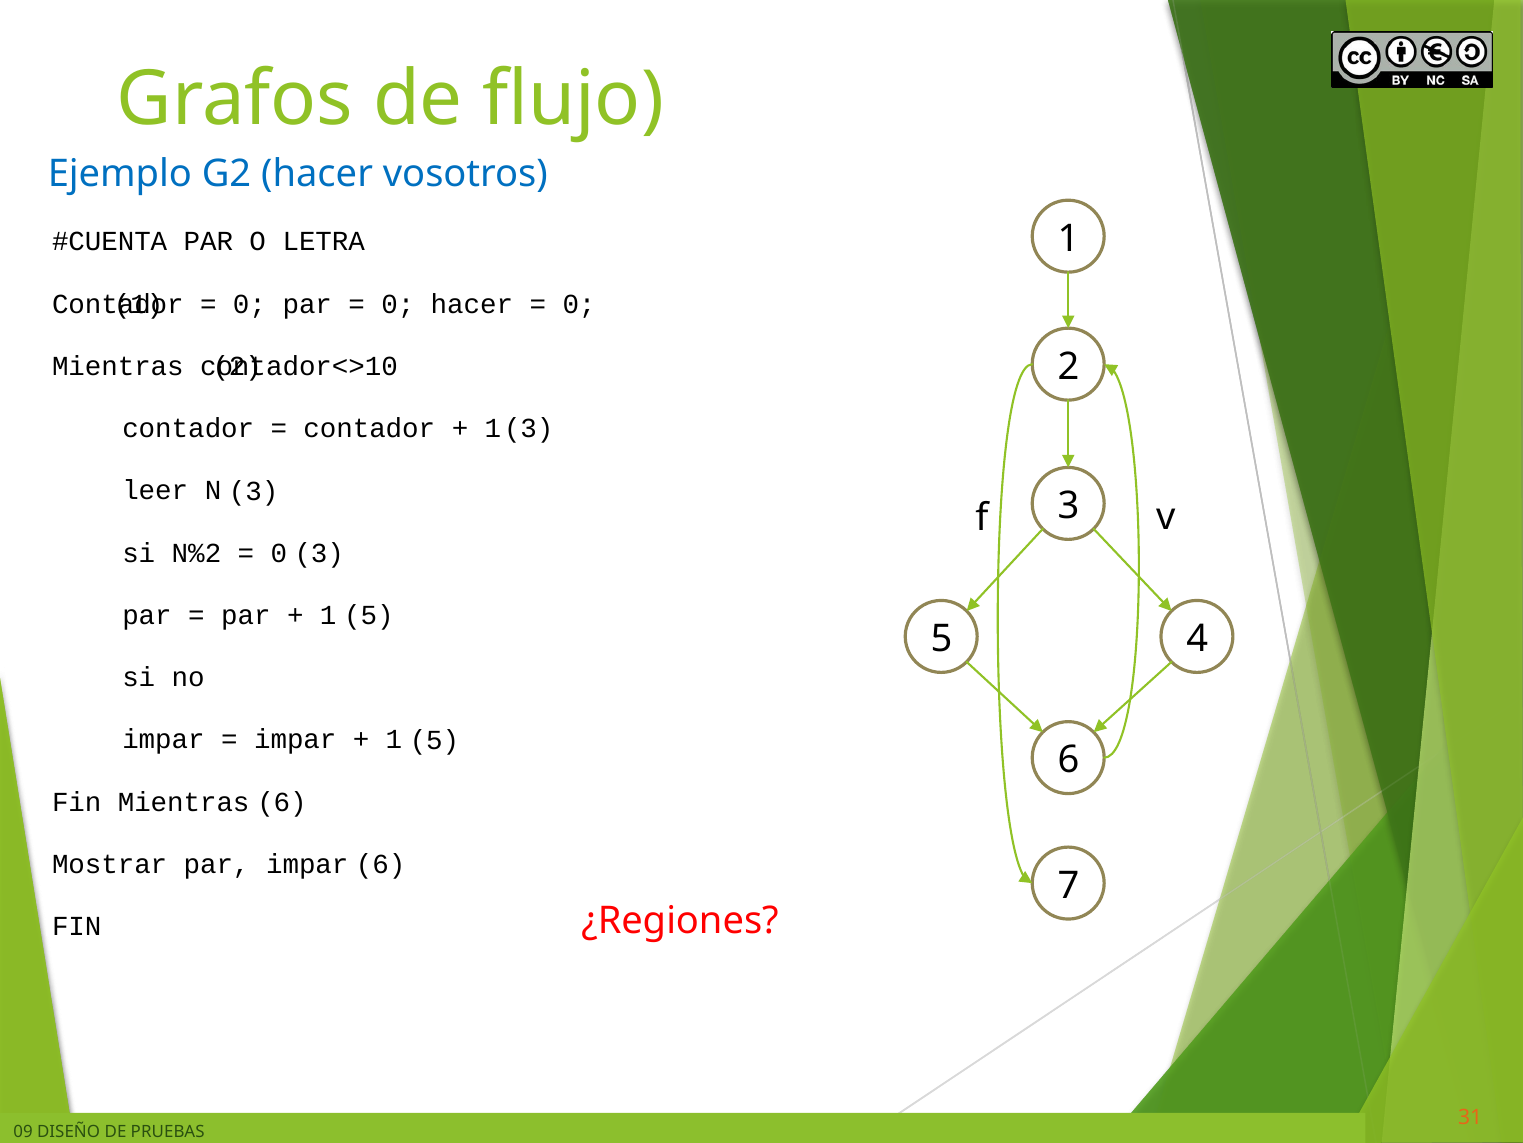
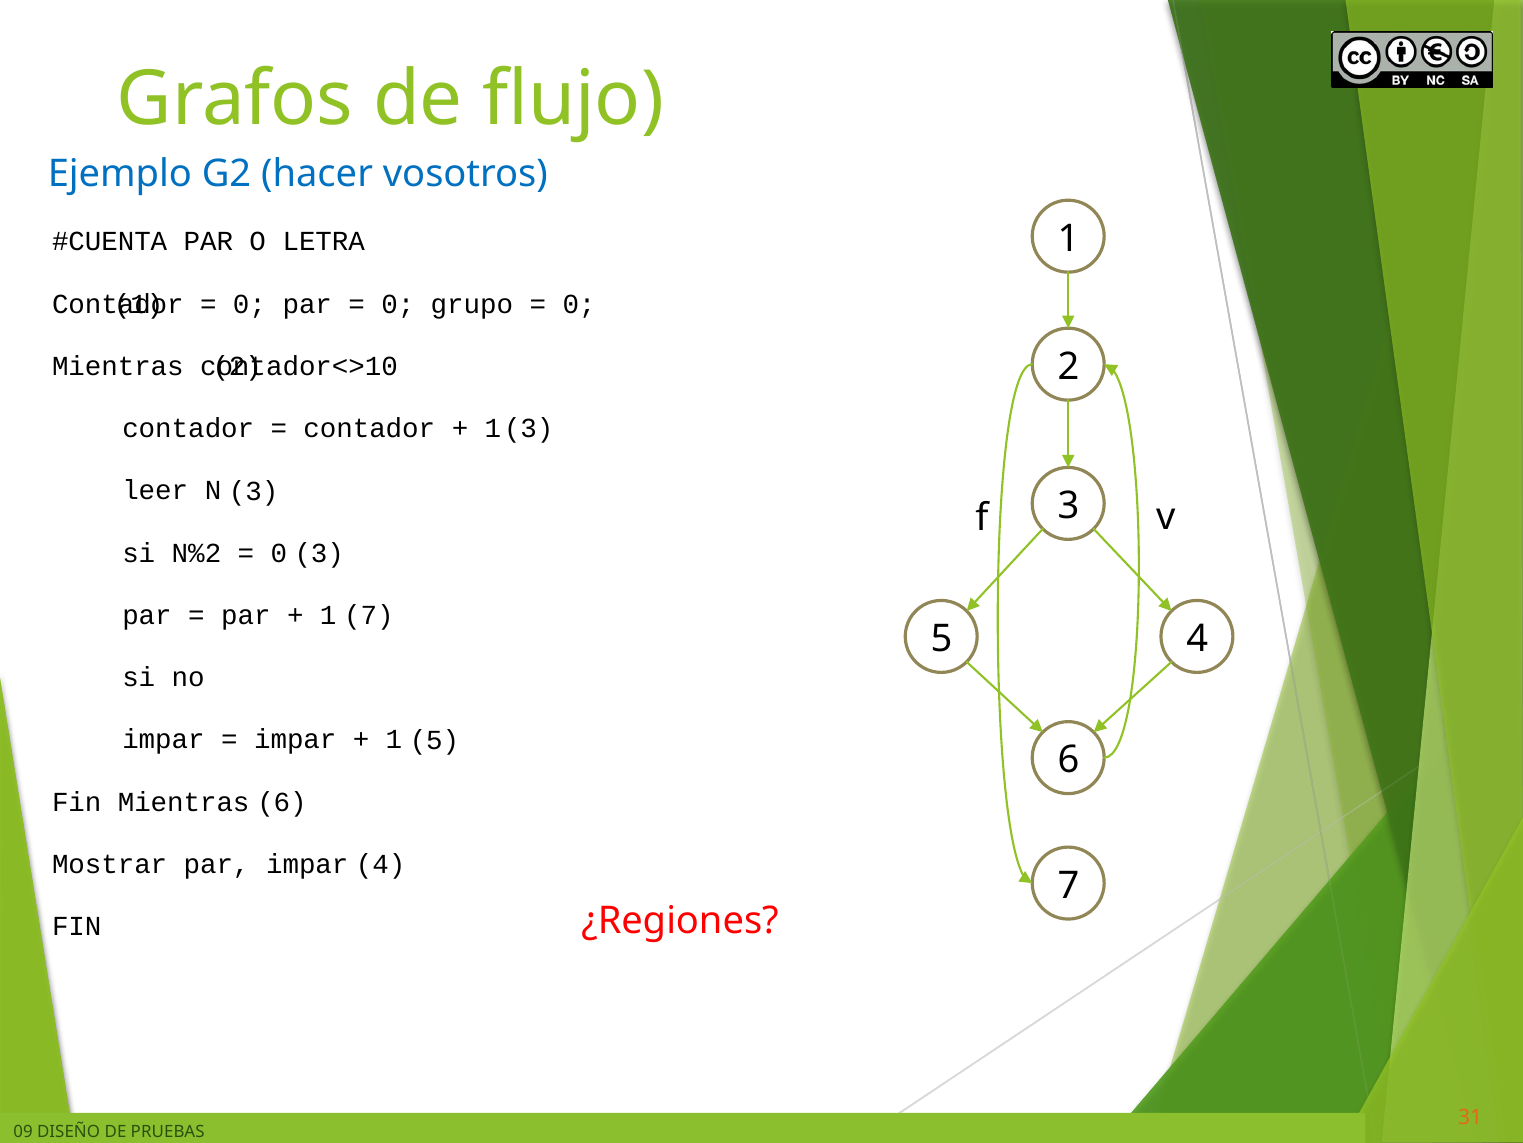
0 hacer: hacer -> grupo
5 at (369, 615): 5 -> 7
6 at (381, 864): 6 -> 4
